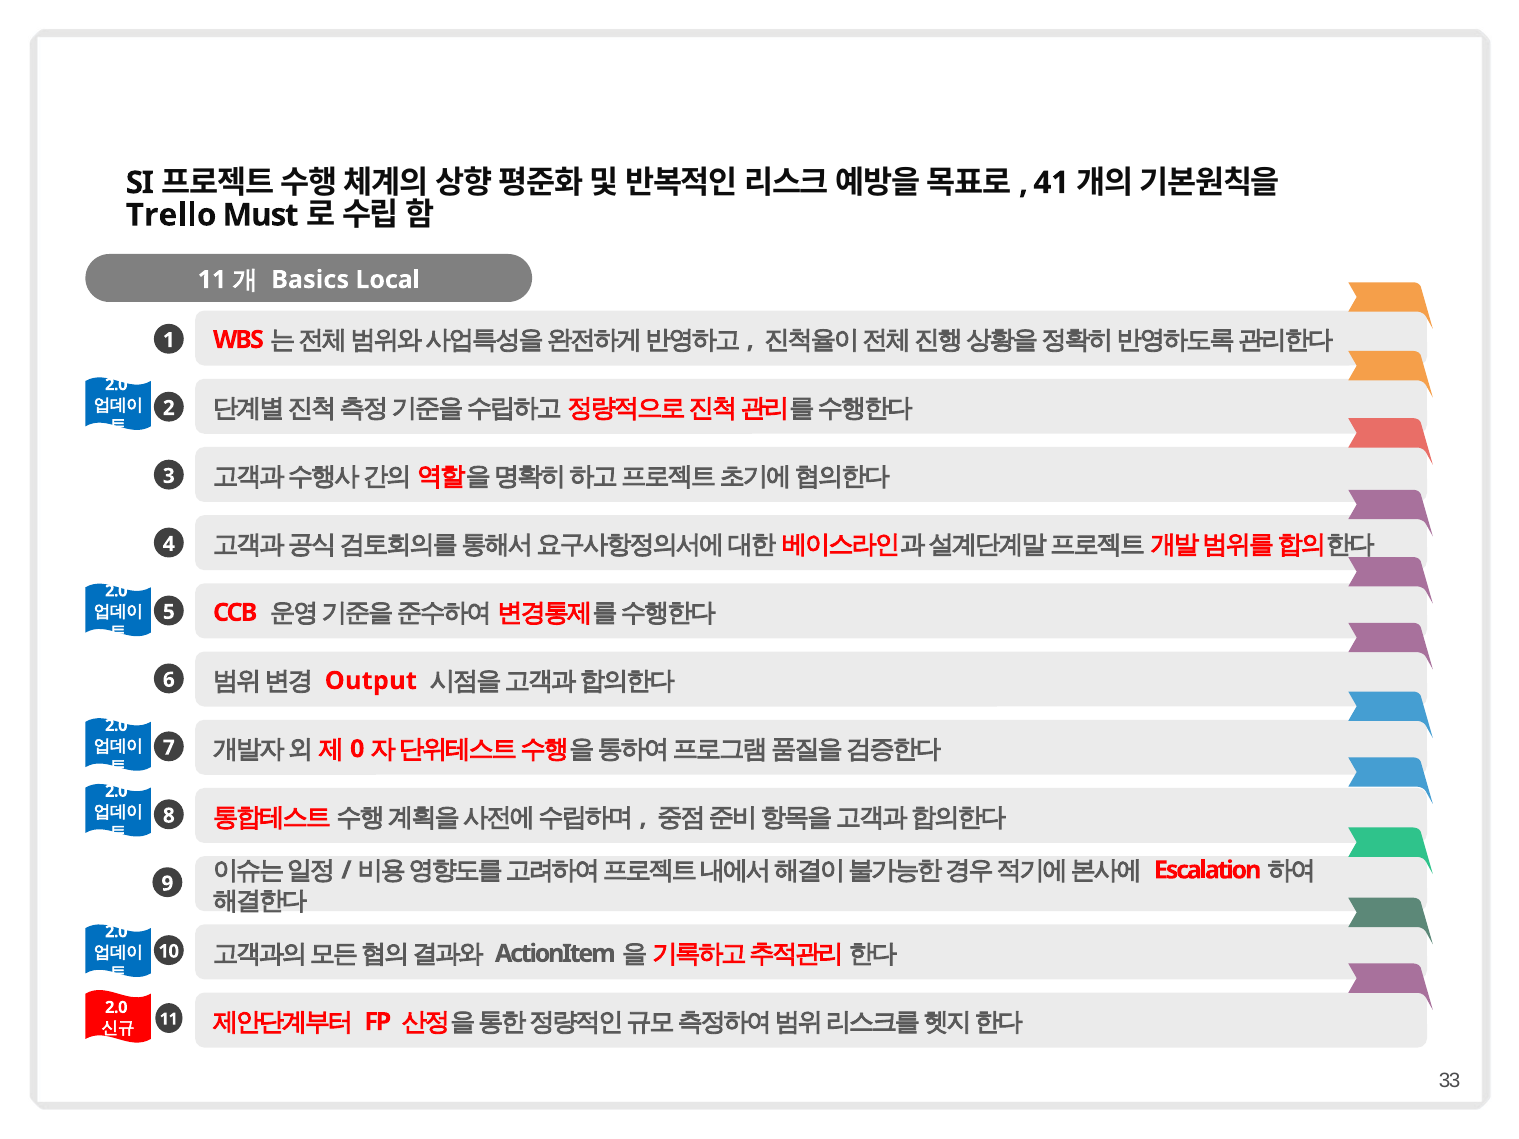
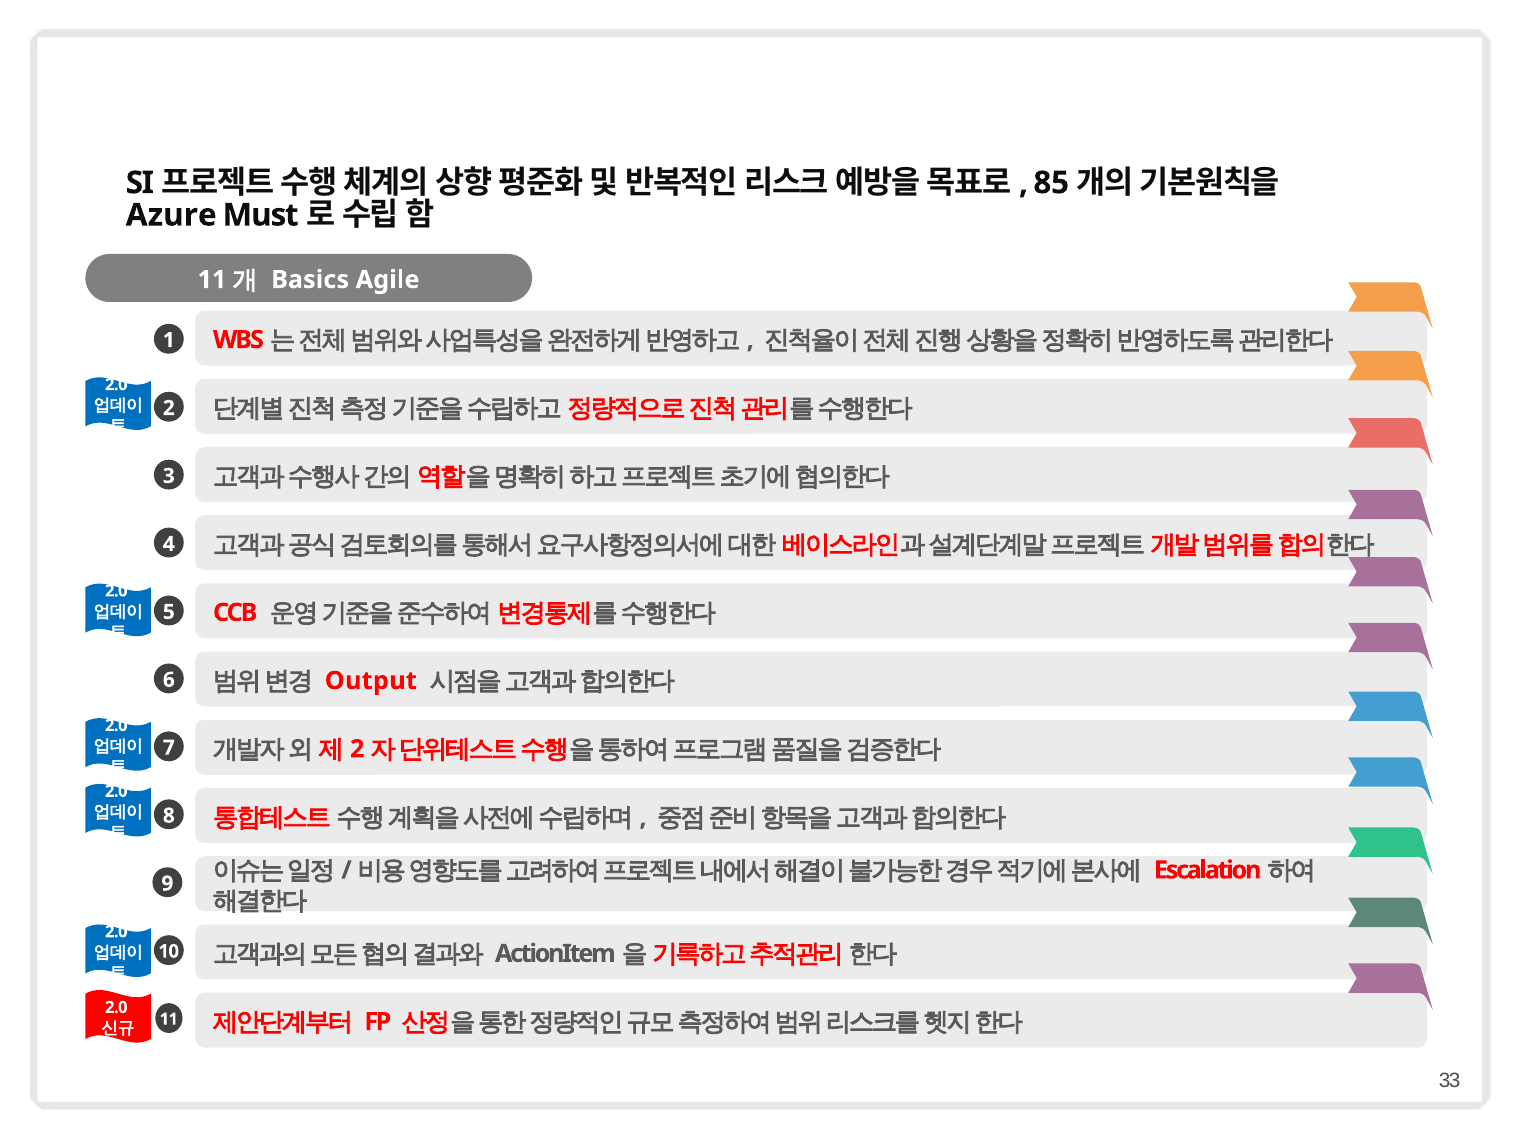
41: 41 -> 85
Trello: Trello -> Azure
Local: Local -> Agile
0 at (357, 749): 0 -> 2
